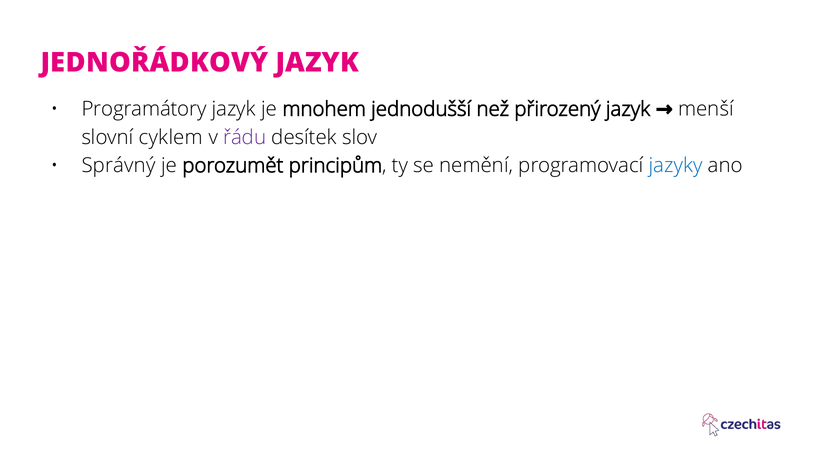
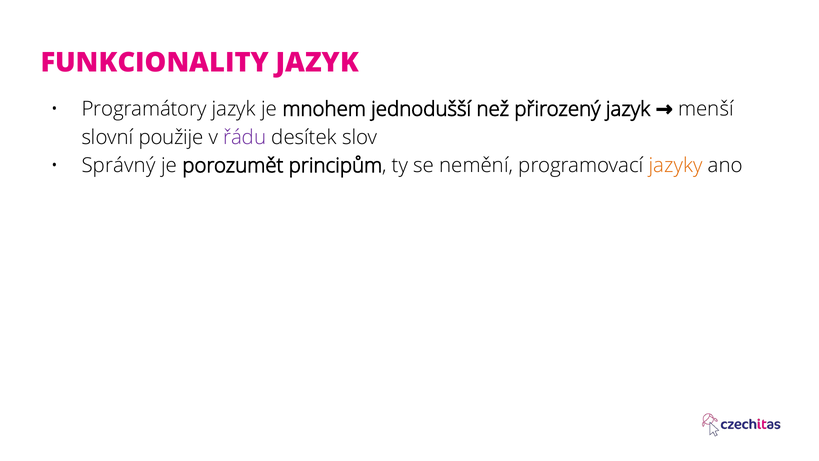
JEDNOŘÁDKOVÝ: JEDNOŘÁDKOVÝ -> FUNKCIONALITY
cyklem: cyklem -> použije
jazyky colour: blue -> orange
